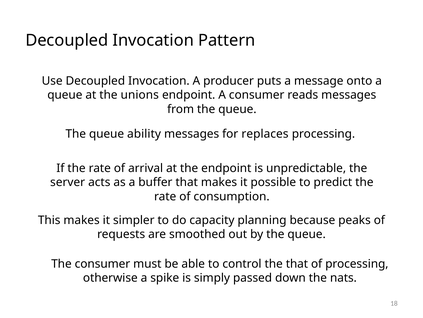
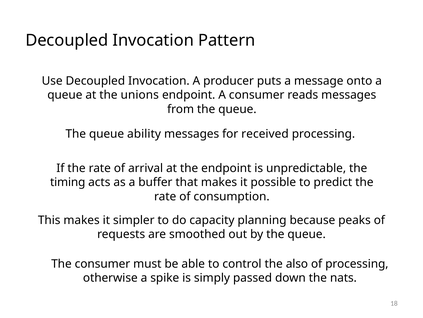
replaces: replaces -> received
server: server -> timing
the that: that -> also
